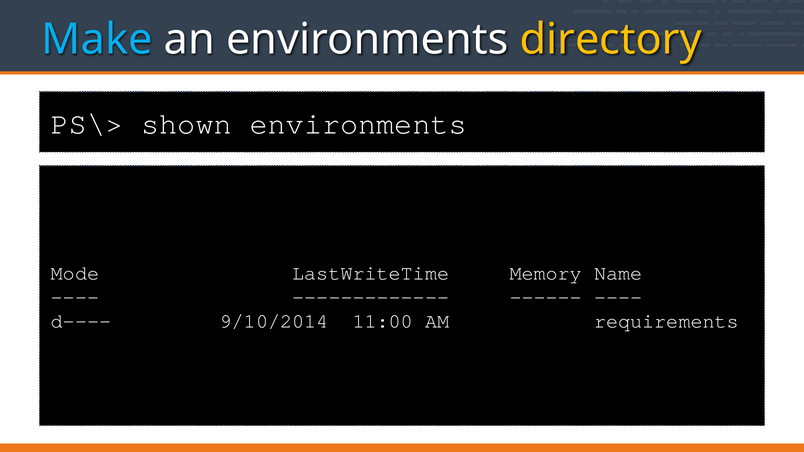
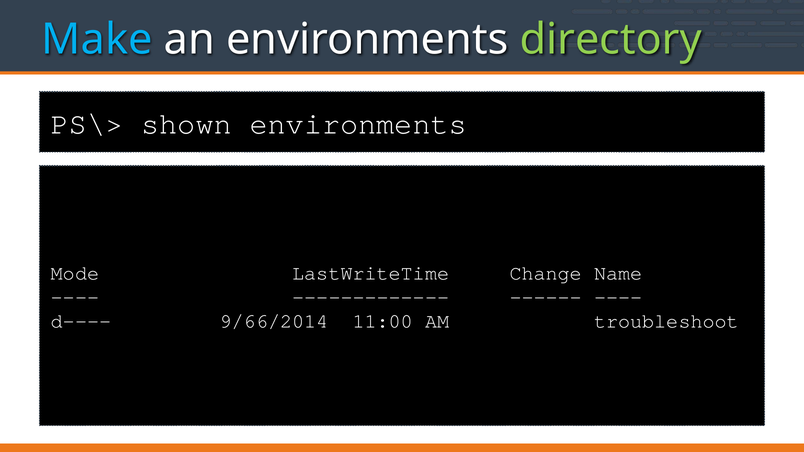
directory colour: yellow -> light green
Memory: Memory -> Change
9/10/2014: 9/10/2014 -> 9/66/2014
requirements: requirements -> troubleshoot
